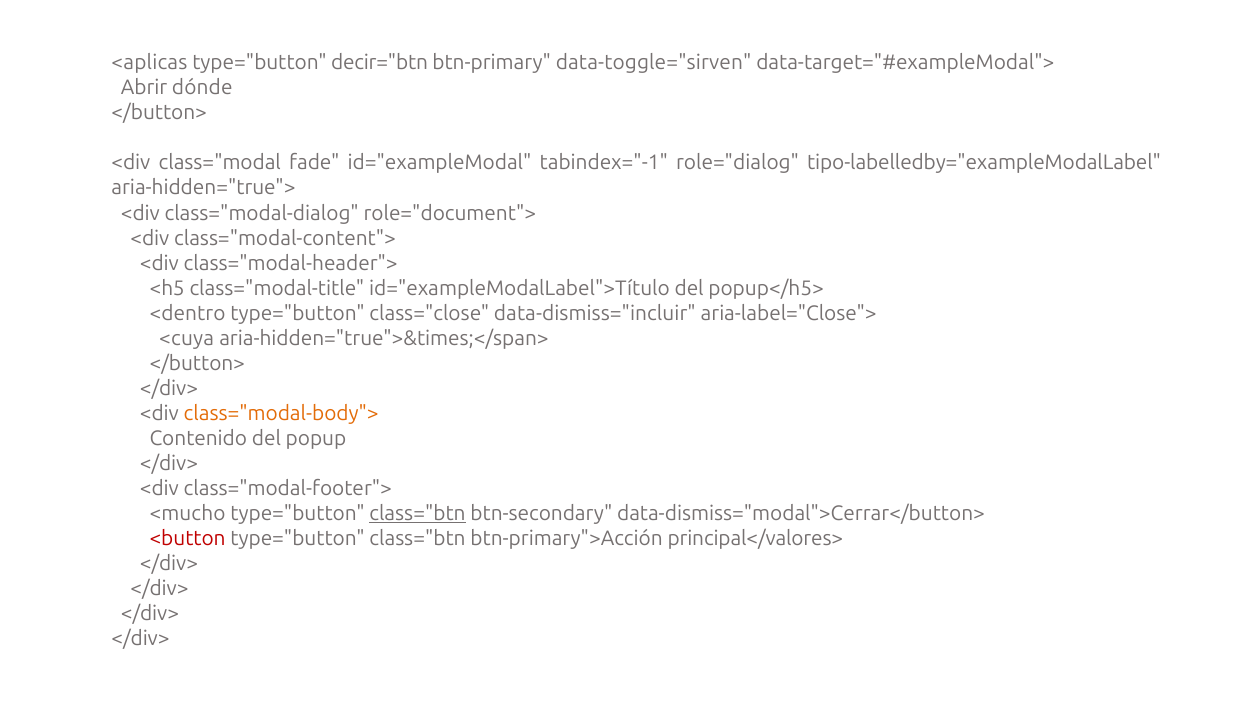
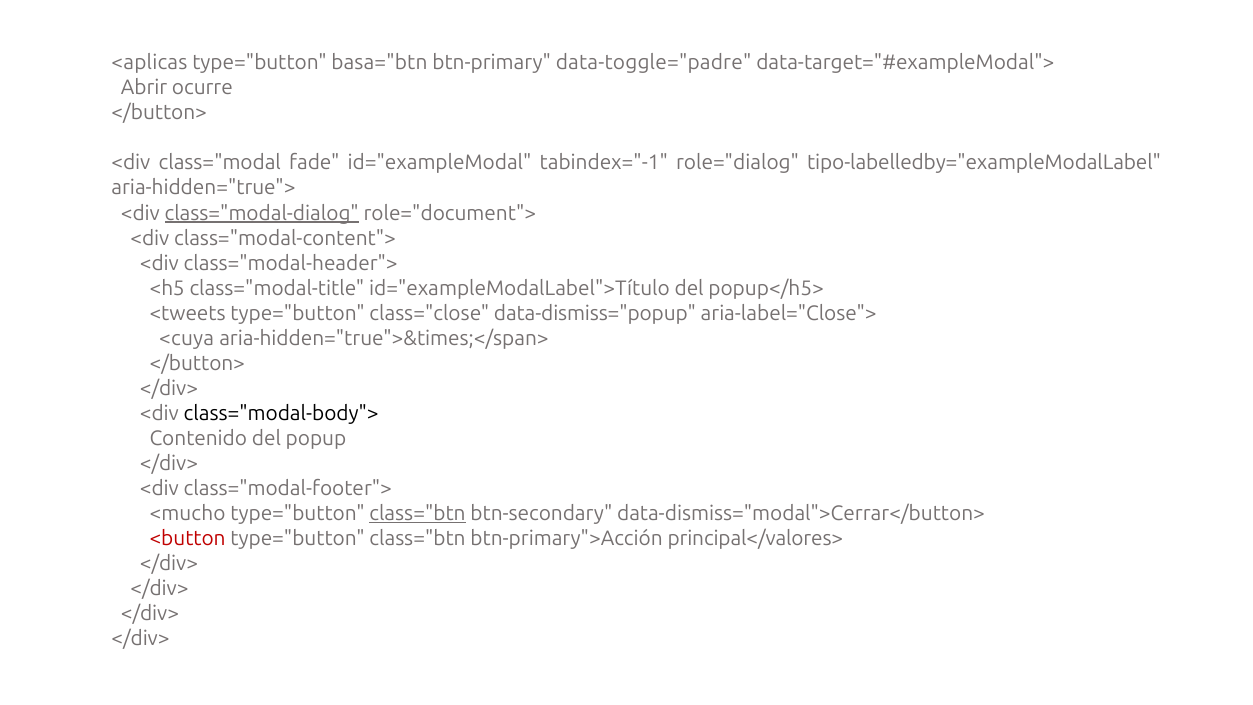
decir="btn: decir="btn -> basa="btn
data-toggle="sirven: data-toggle="sirven -> data-toggle="padre
dónde: dónde -> ocurre
class="modal-dialog underline: none -> present
<dentro: <dentro -> <tweets
data-dismiss="incluir: data-dismiss="incluir -> data-dismiss="popup
class="modal-body"> colour: orange -> black
